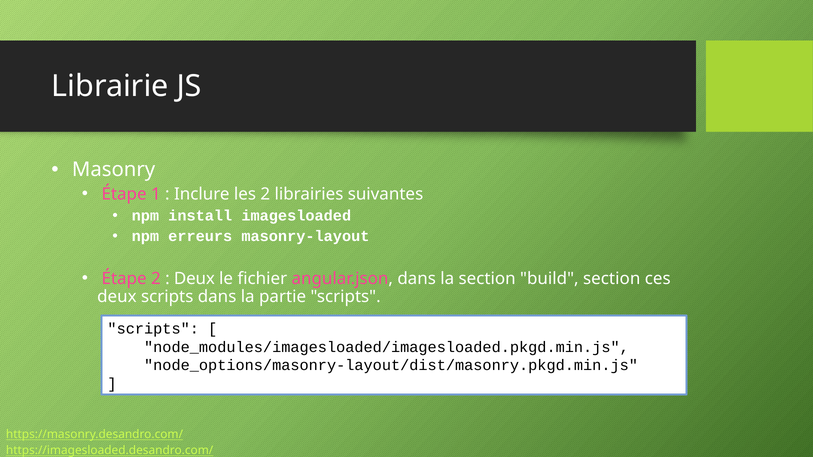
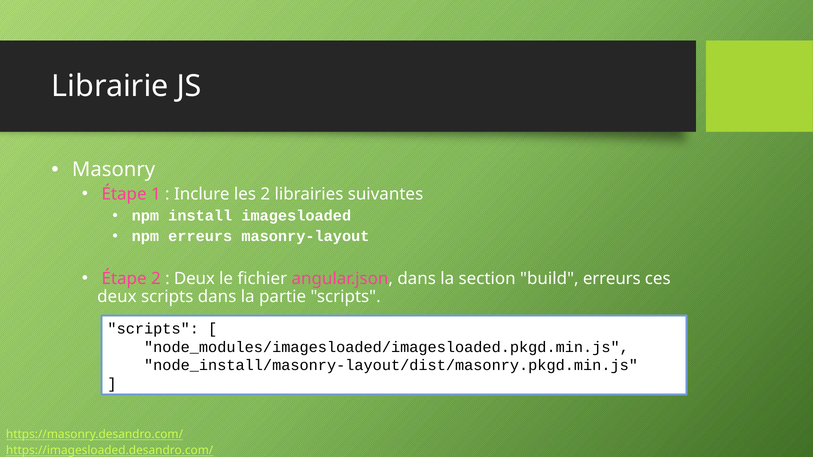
build section: section -> erreurs
node_options/masonry-layout/dist/masonry.pkgd.min.js: node_options/masonry-layout/dist/masonry.pkgd.min.js -> node_install/masonry-layout/dist/masonry.pkgd.min.js
